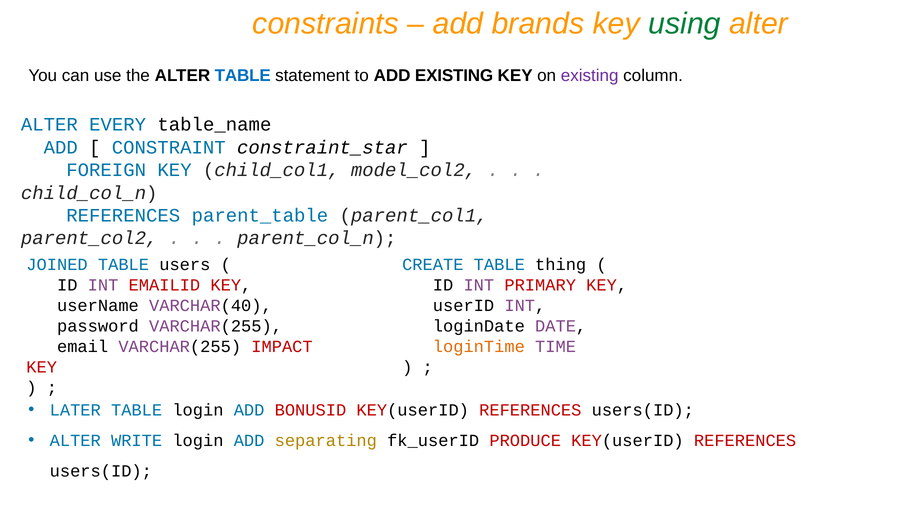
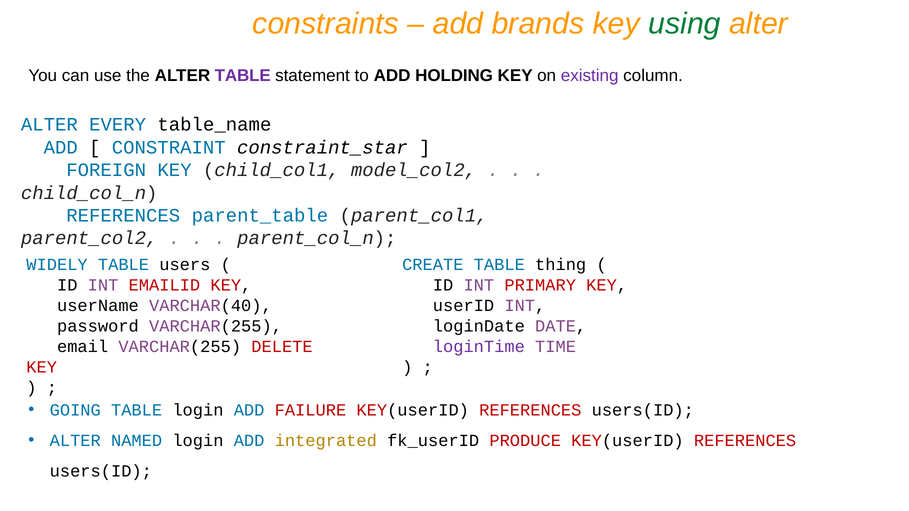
TABLE at (243, 76) colour: blue -> purple
ADD EXISTING: EXISTING -> HOLDING
JOINED: JOINED -> WIDELY
IMPACT: IMPACT -> DELETE
loginTime colour: orange -> purple
LATER: LATER -> GOING
BONUSID: BONUSID -> FAILURE
WRITE: WRITE -> NAMED
separating: separating -> integrated
